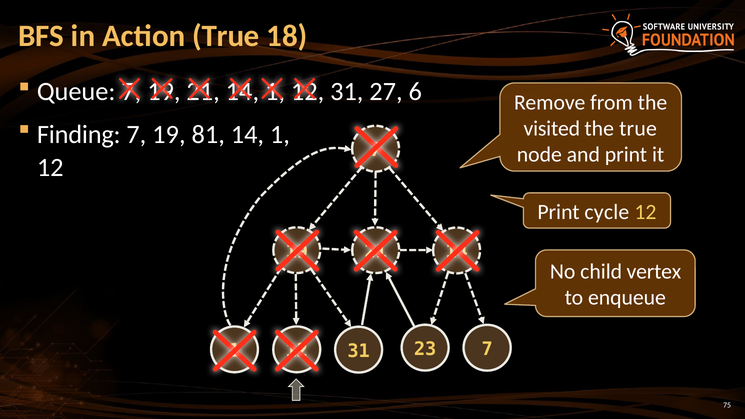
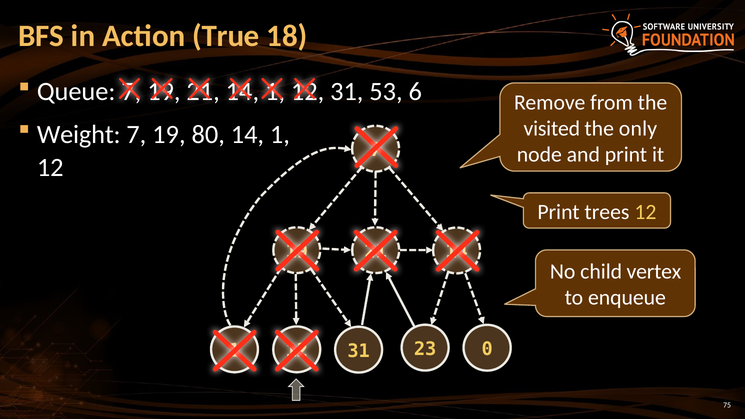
27: 27 -> 53
the true: true -> only
Finding: Finding -> Weight
81: 81 -> 80
cycle: cycle -> trees
23 7: 7 -> 0
